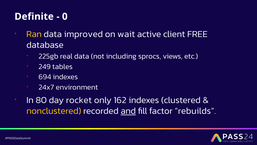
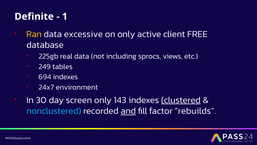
0: 0 -> 1
improved: improved -> excessive
on wait: wait -> only
80: 80 -> 30
rocket: rocket -> screen
162: 162 -> 143
clustered underline: none -> present
nonclustered colour: yellow -> light blue
